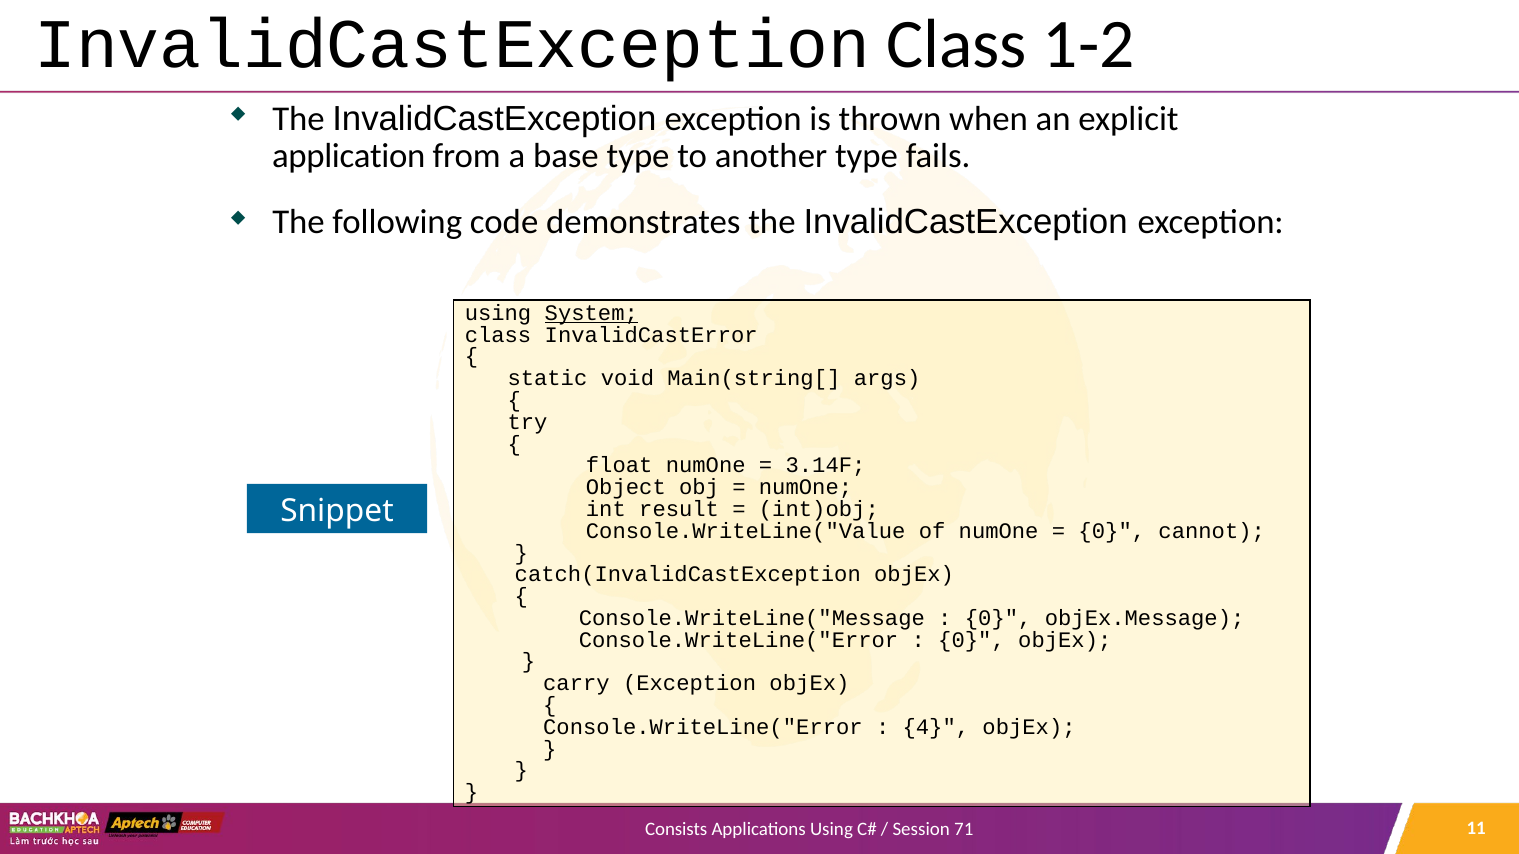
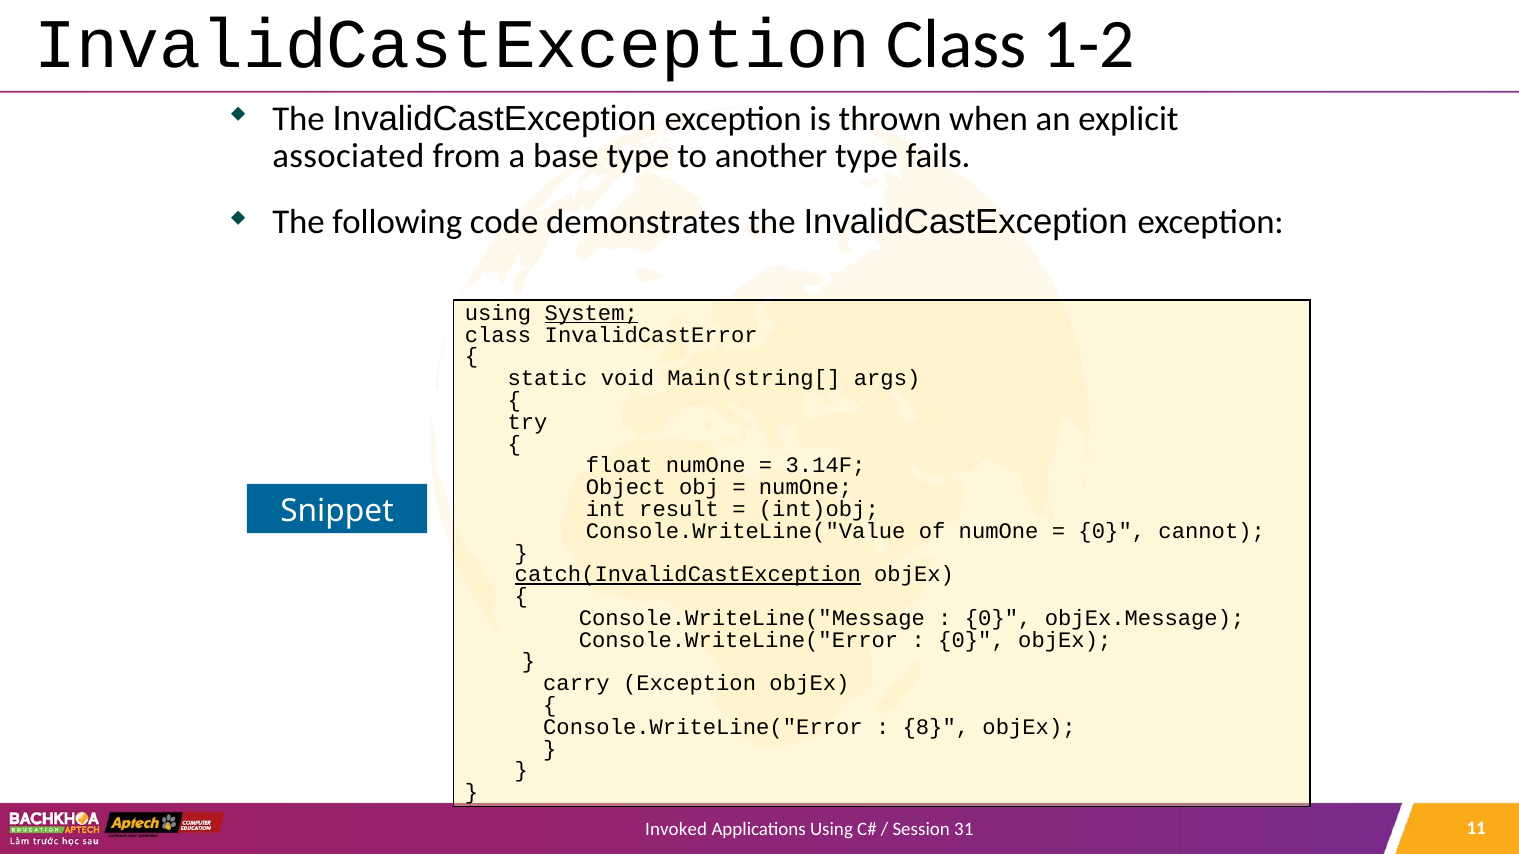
application: application -> associated
catch(InvalidCastException underline: none -> present
4: 4 -> 8
Consists: Consists -> Invoked
71: 71 -> 31
